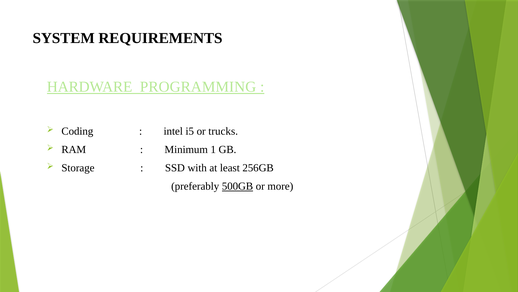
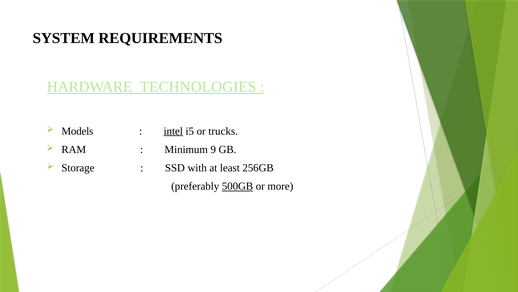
PROGRAMMING: PROGRAMMING -> TECHNOLOGIES
Coding: Coding -> Models
intel underline: none -> present
1: 1 -> 9
